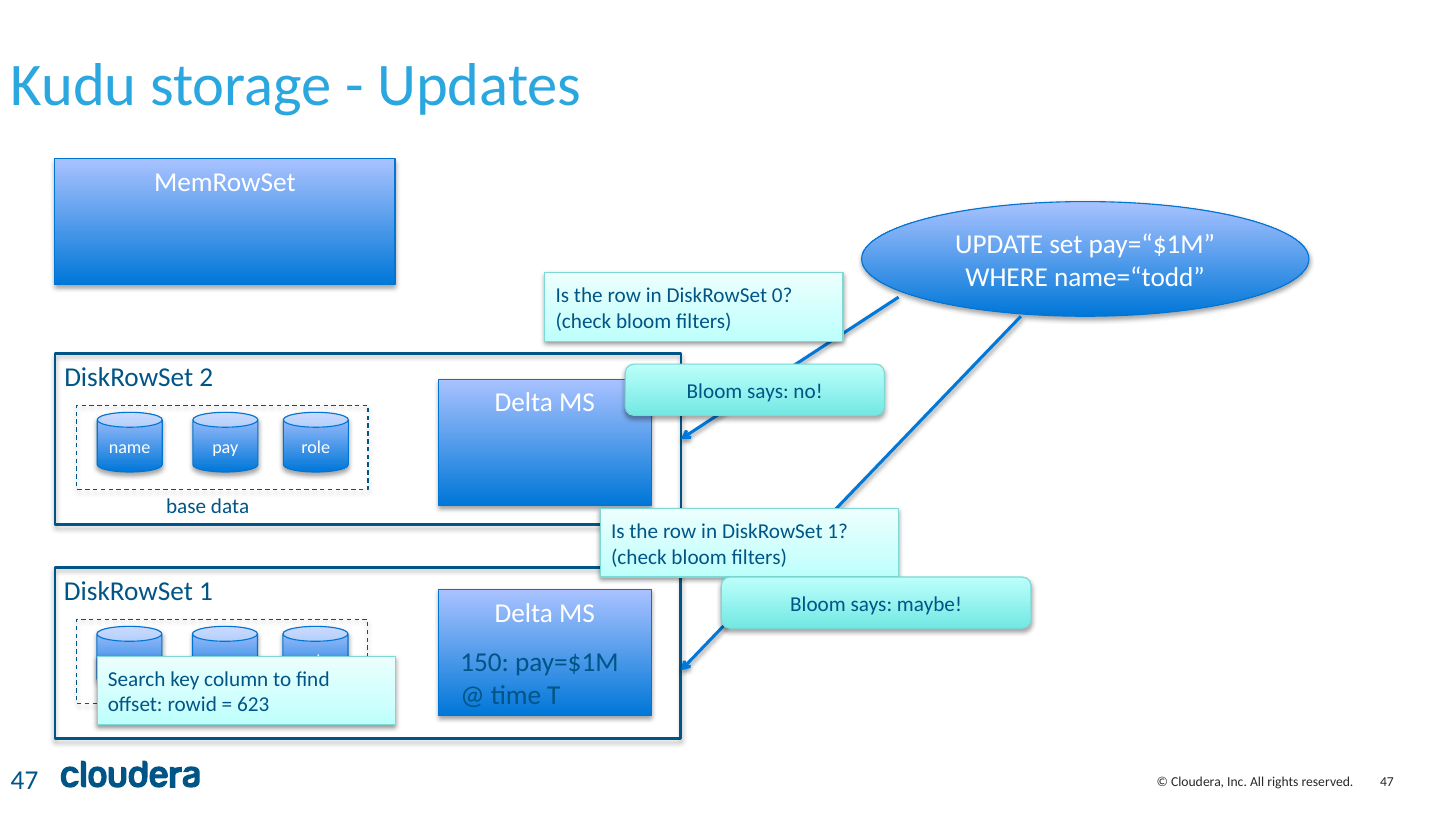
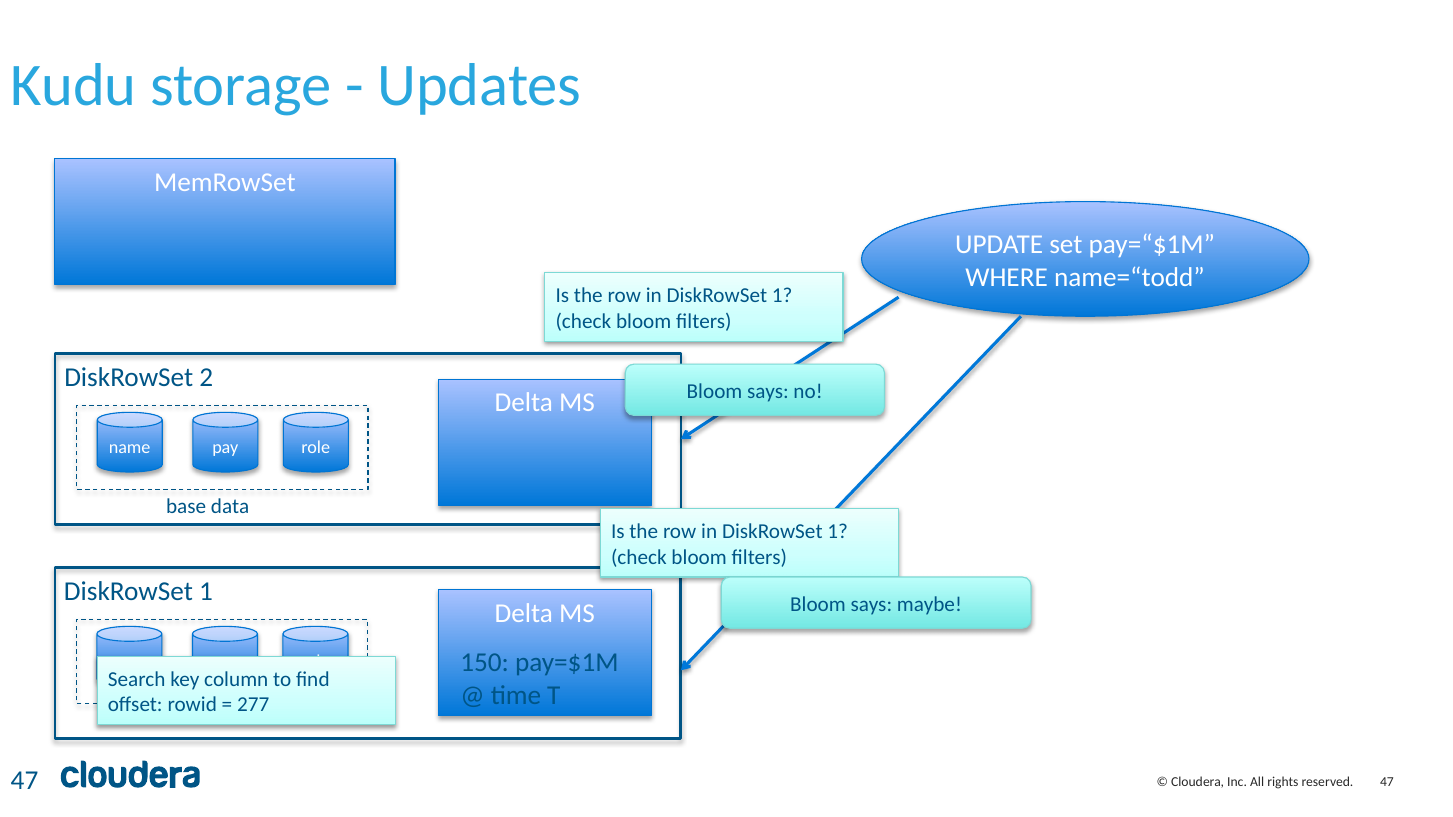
0 at (782, 296): 0 -> 1
623: 623 -> 277
